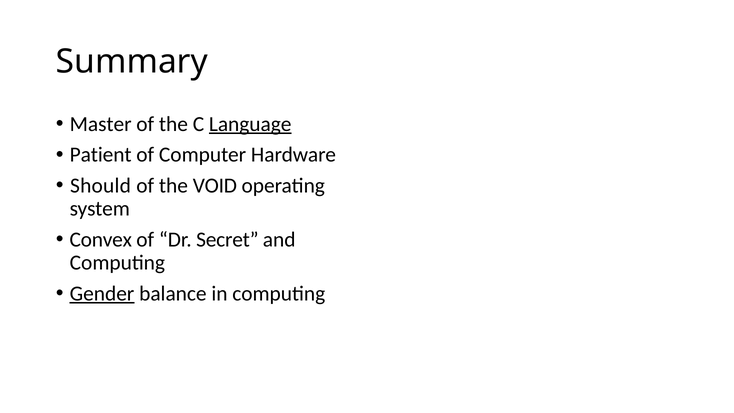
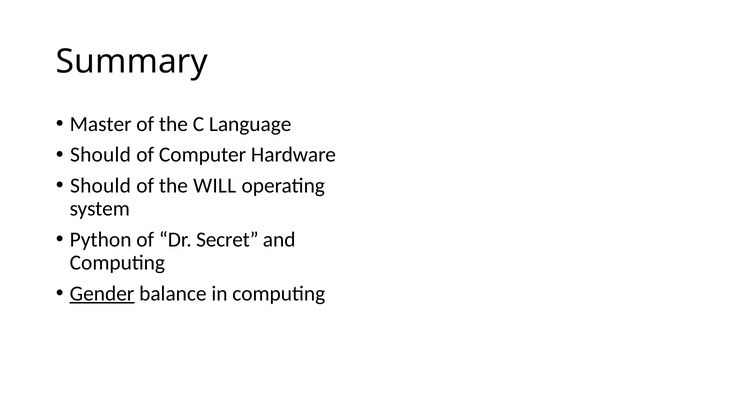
Language underline: present -> none
Patient at (101, 155): Patient -> Should
VOID: VOID -> WILL
Convex: Convex -> Python
